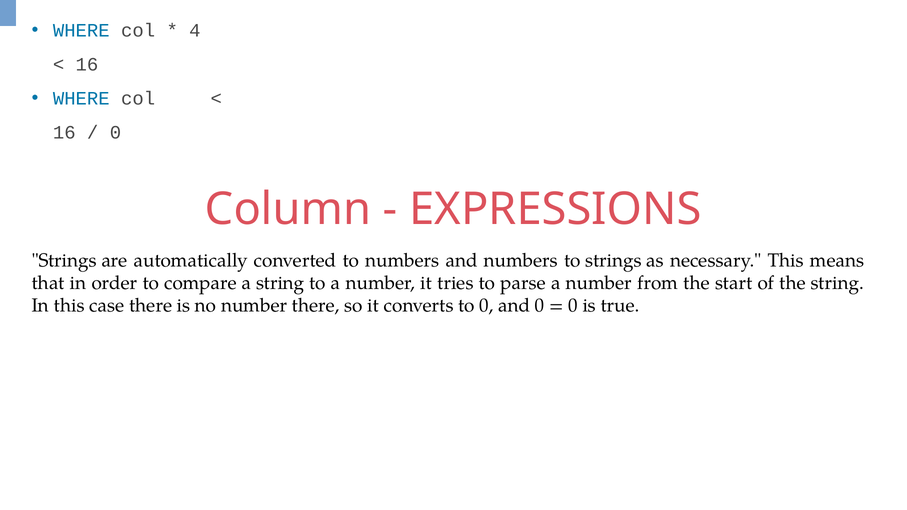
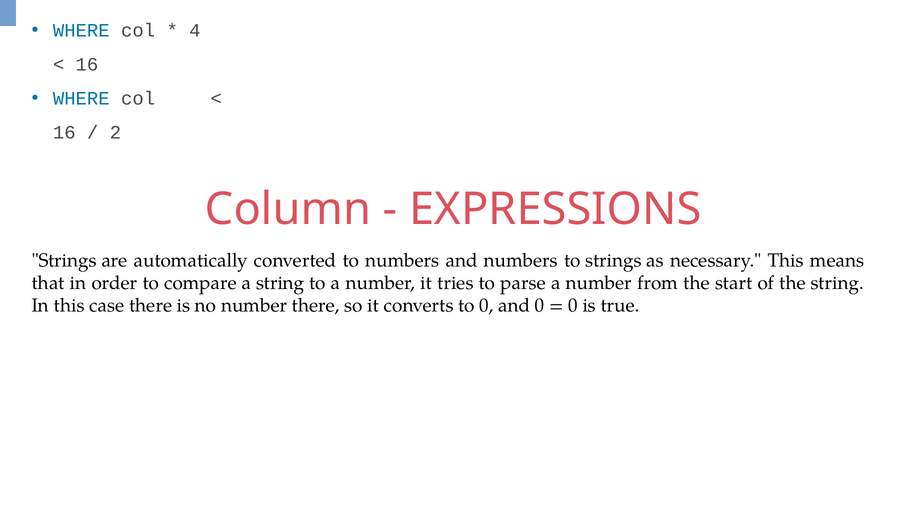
0 at (115, 133): 0 -> 2
